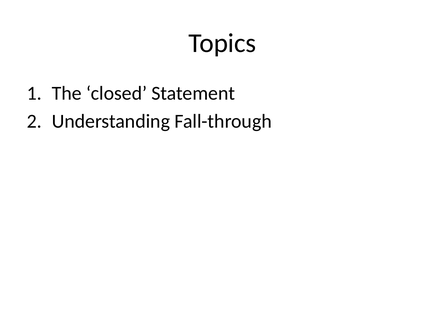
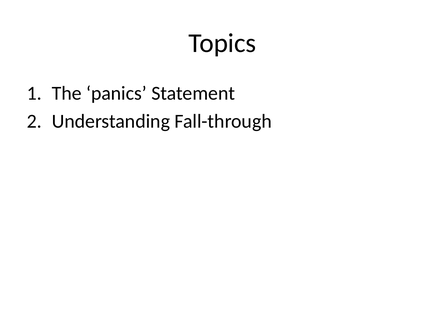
closed: closed -> panics
